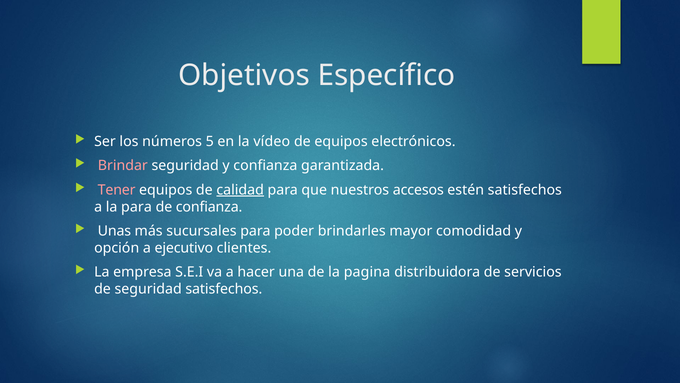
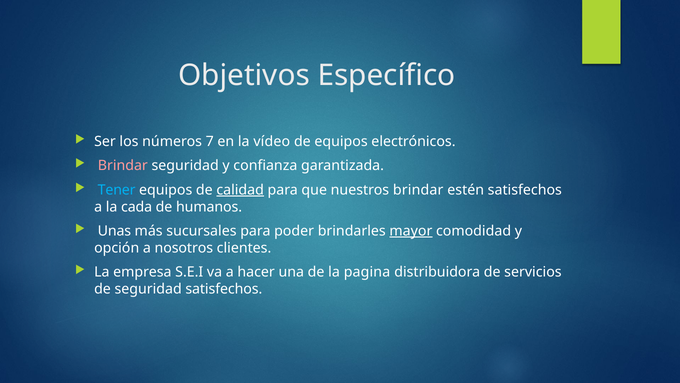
5: 5 -> 7
Tener colour: pink -> light blue
nuestros accesos: accesos -> brindar
la para: para -> cada
de confianza: confianza -> humanos
mayor underline: none -> present
ejecutivo: ejecutivo -> nosotros
